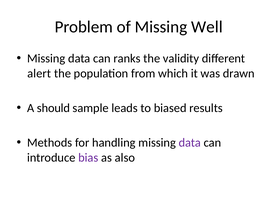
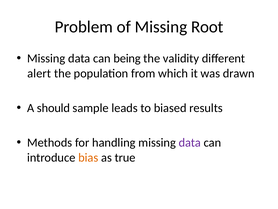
Well: Well -> Root
ranks: ranks -> being
bias colour: purple -> orange
also: also -> true
